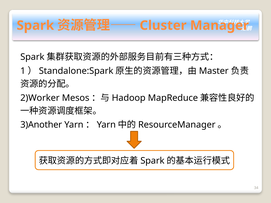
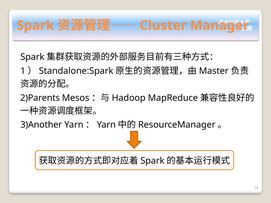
2)Worker: 2)Worker -> 2)Parents
